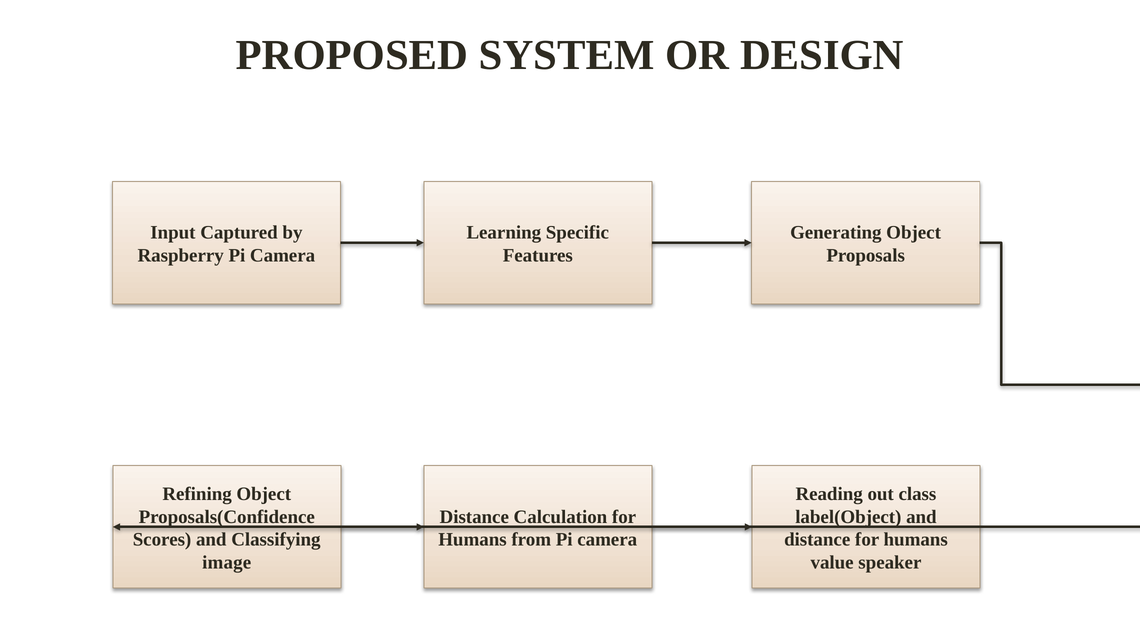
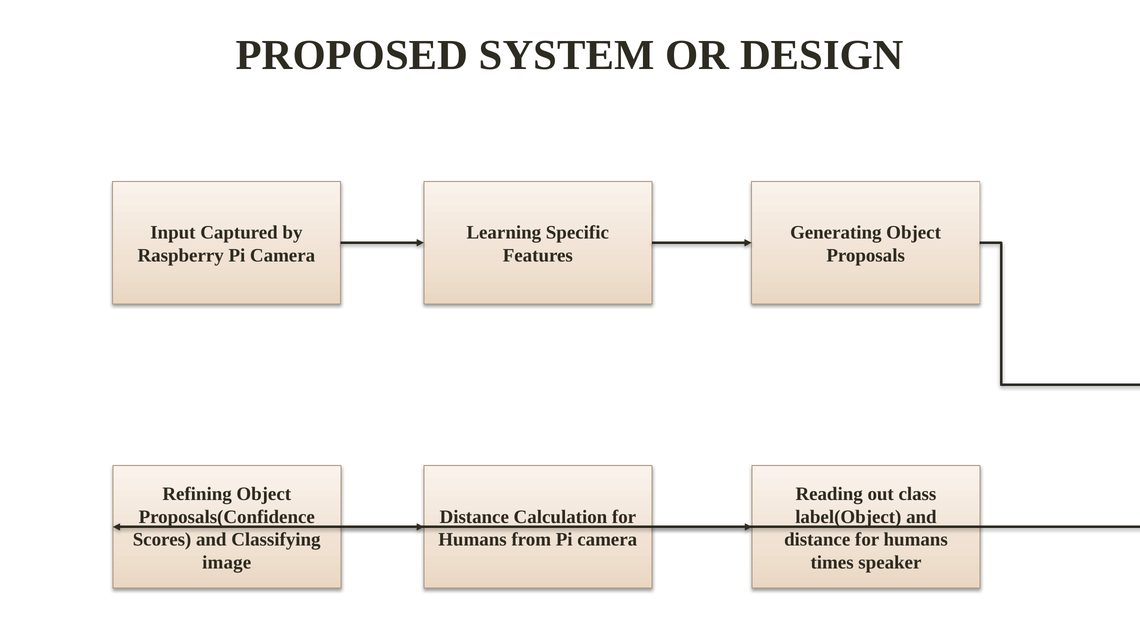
value: value -> times
